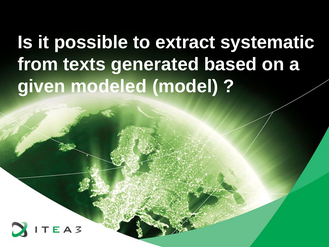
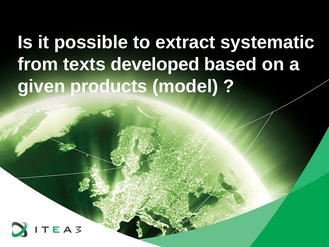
generated: generated -> developed
modeled: modeled -> products
